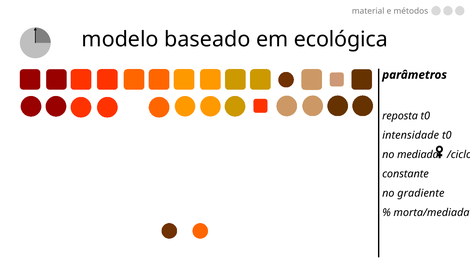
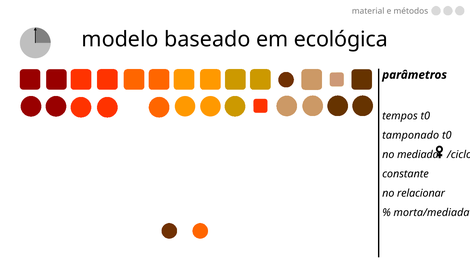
reposta: reposta -> tempos
intensidade: intensidade -> tamponado
gradiente: gradiente -> relacionar
